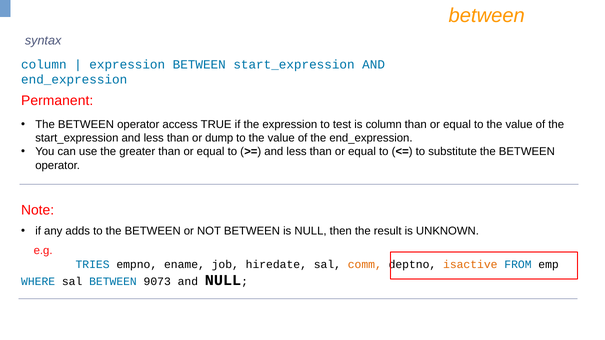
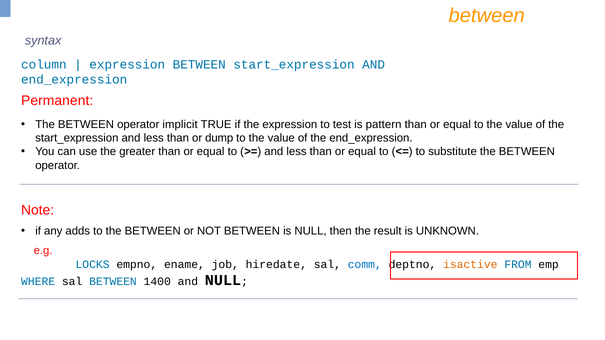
access: access -> implicit
is column: column -> pattern
TRIES: TRIES -> LOCKS
comm colour: orange -> blue
9073: 9073 -> 1400
